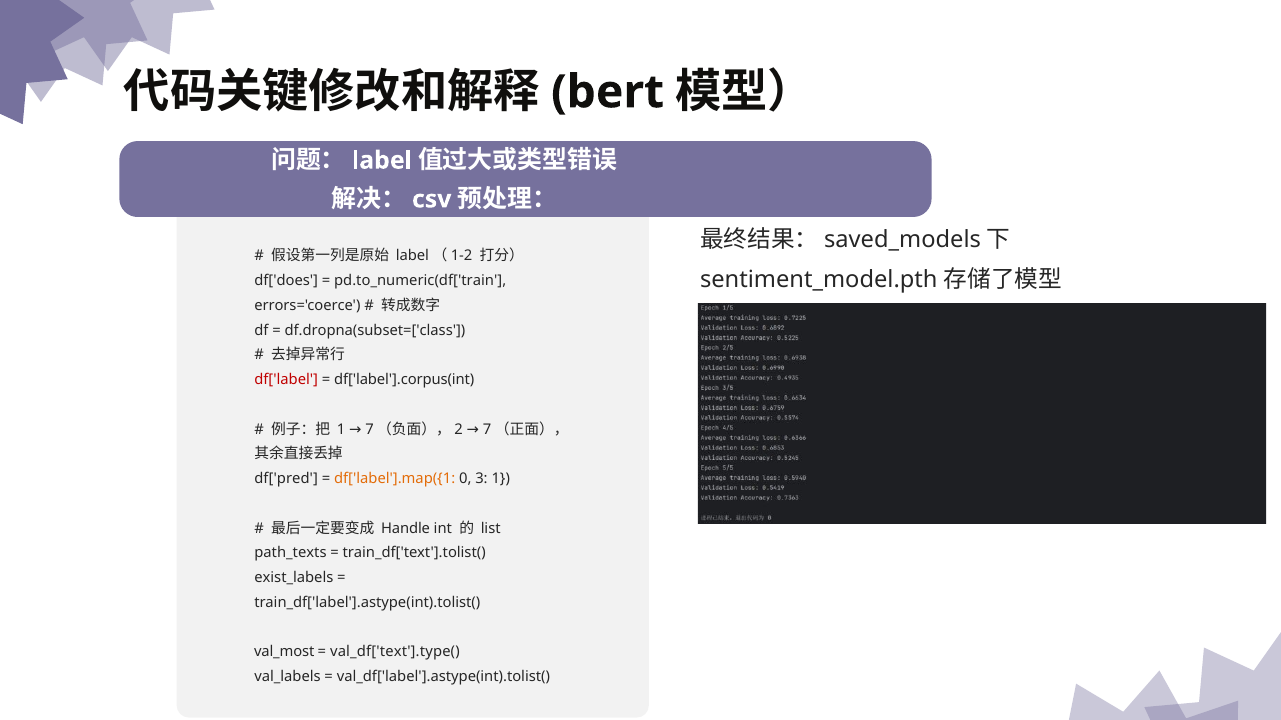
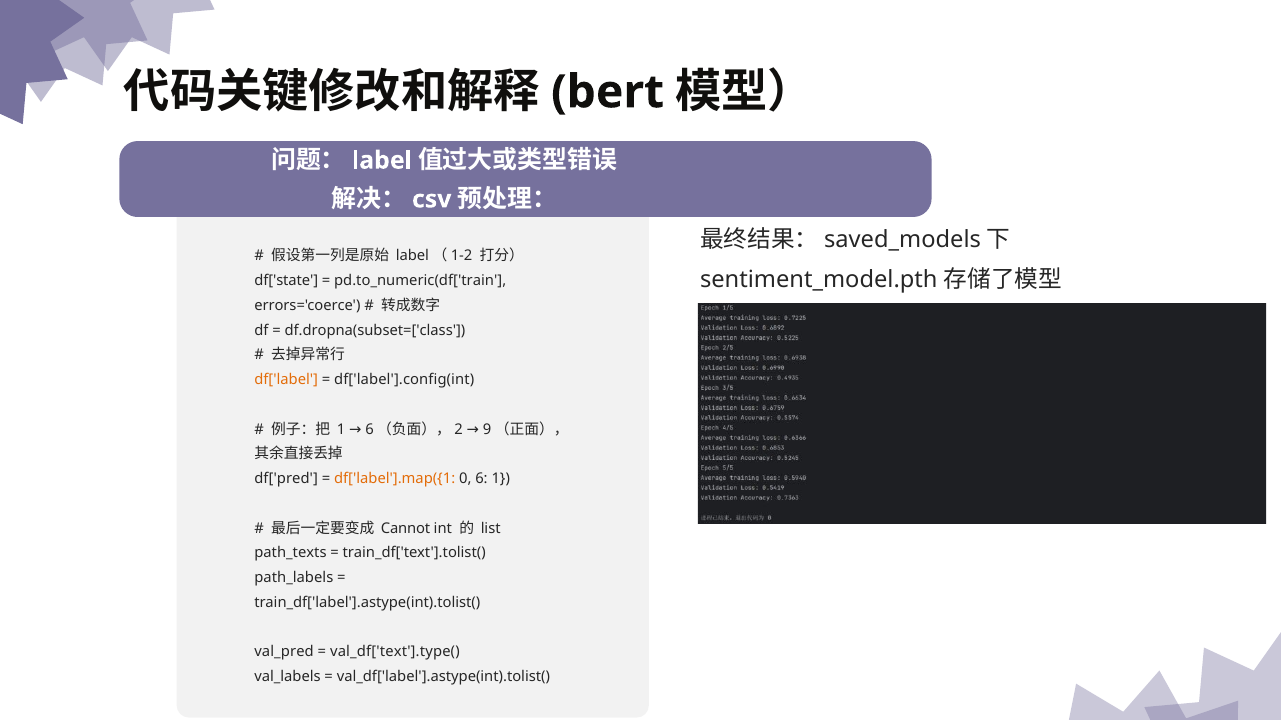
df['does: df['does -> df['state
df['label colour: red -> orange
df['label'].corpus(int: df['label'].corpus(int -> df['label'].config(int
7 at (487, 430): 7 -> 9
1 7: 7 -> 6
0 3: 3 -> 6
Handle: Handle -> Cannot
exist_labels: exist_labels -> path_labels
val_most: val_most -> val_pred
